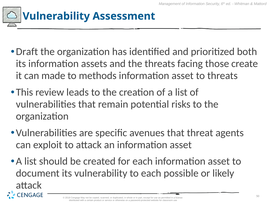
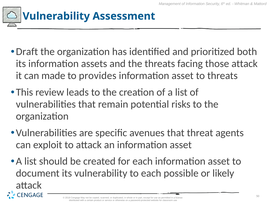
those create: create -> attack
methods: methods -> provides
